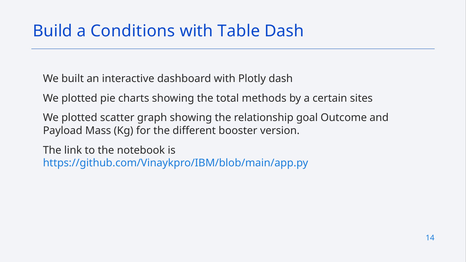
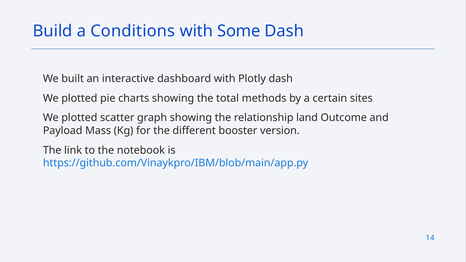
Table: Table -> Some
goal: goal -> land
